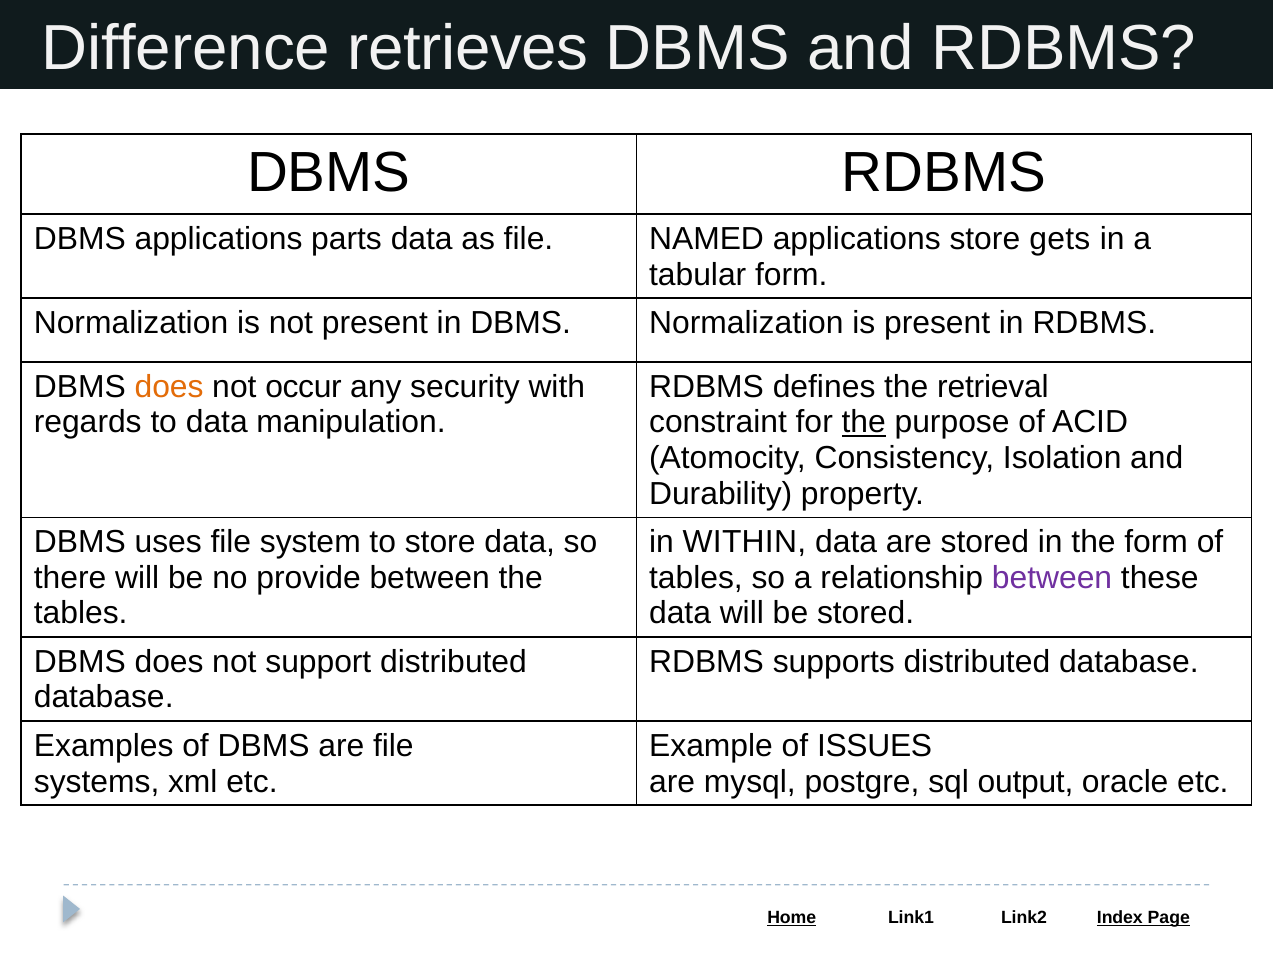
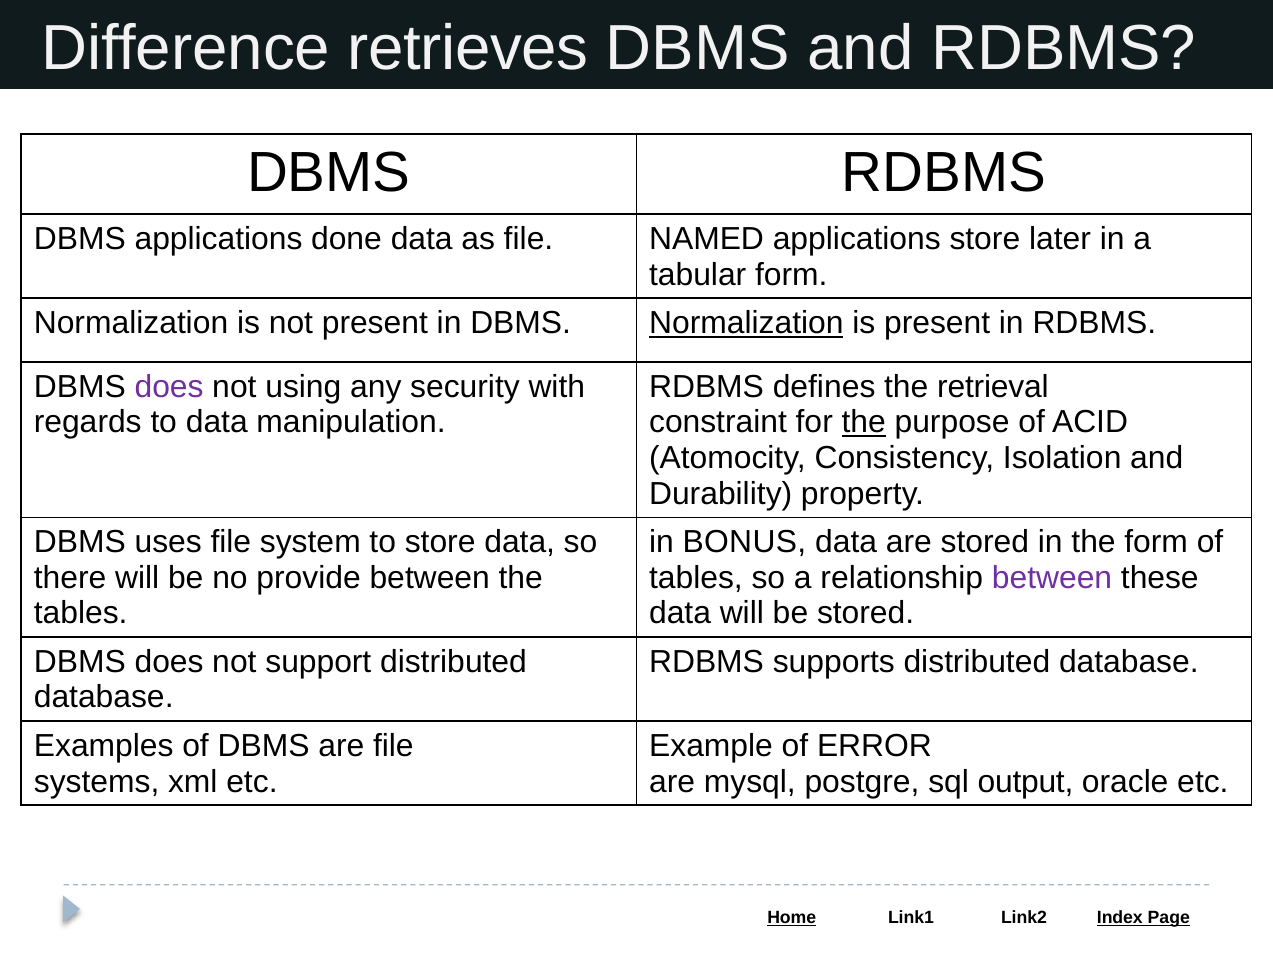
parts: parts -> done
gets: gets -> later
Normalization at (746, 323) underline: none -> present
does at (169, 387) colour: orange -> purple
occur: occur -> using
WITHIN: WITHIN -> BONUS
ISSUES: ISSUES -> ERROR
